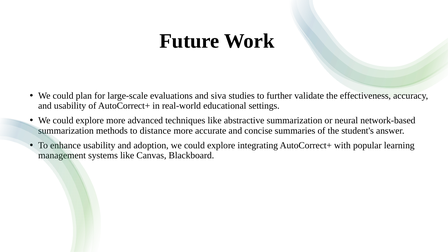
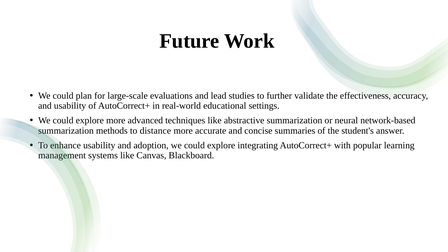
siva: siva -> lead
